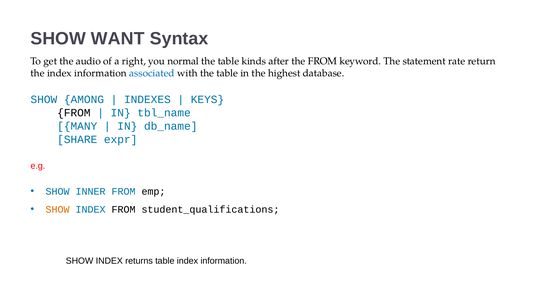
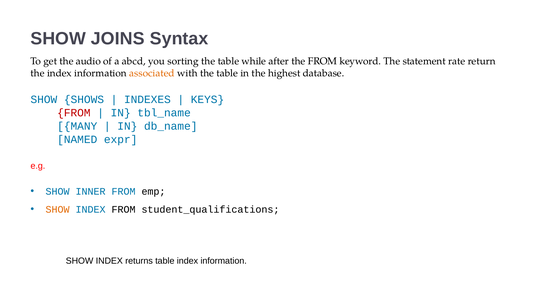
WANT: WANT -> JOINS
right: right -> abcd
normal: normal -> sorting
kinds: kinds -> while
associated colour: blue -> orange
AMONG: AMONG -> SHOWS
FROM at (74, 113) colour: black -> red
SHARE: SHARE -> NAMED
